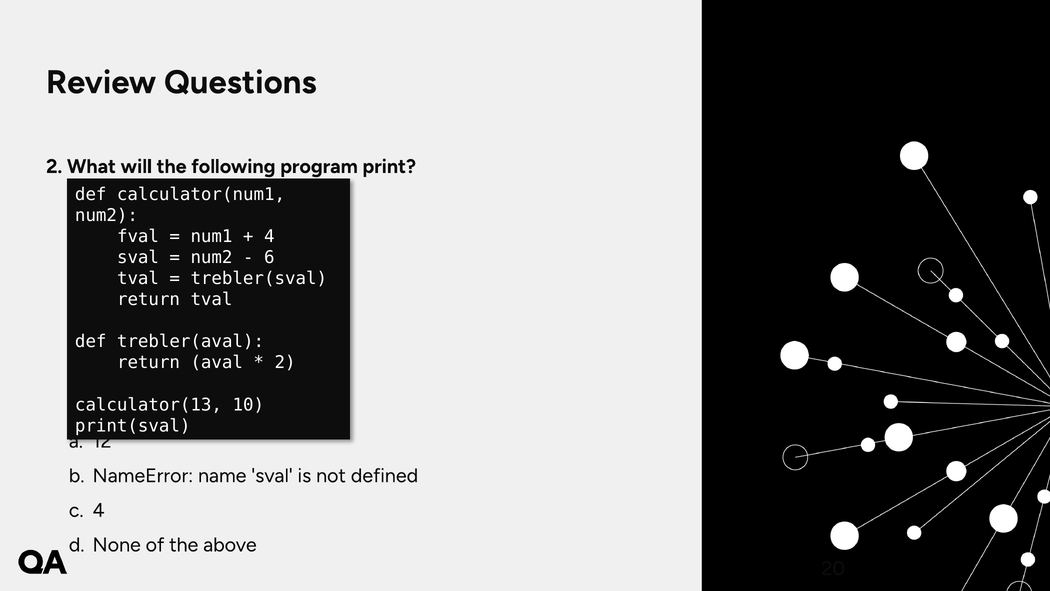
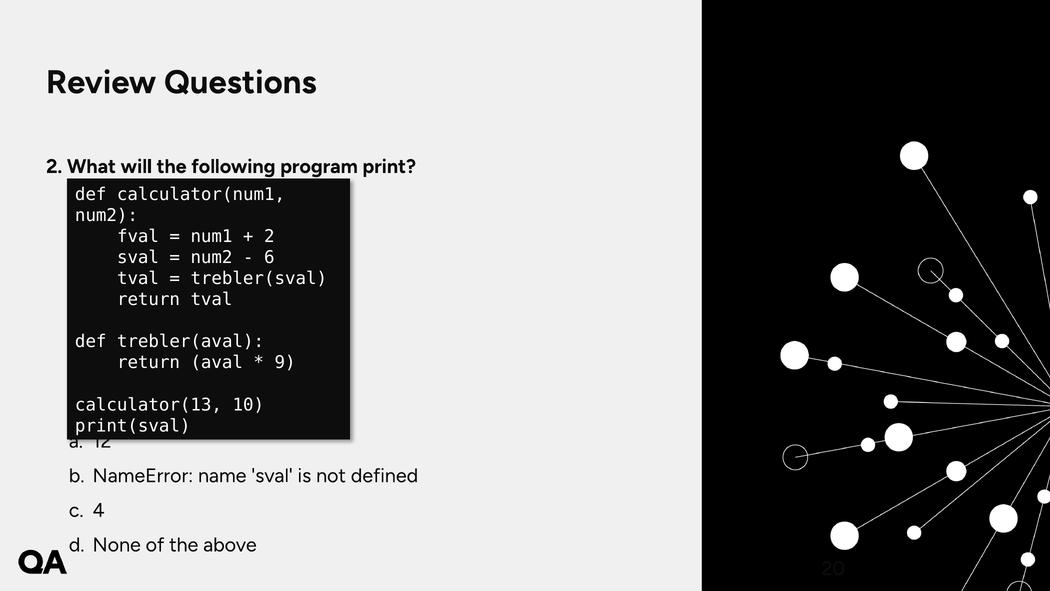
4 at (269, 237): 4 -> 2
2 at (285, 362): 2 -> 9
